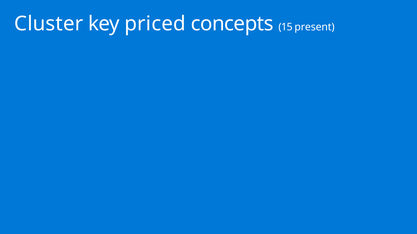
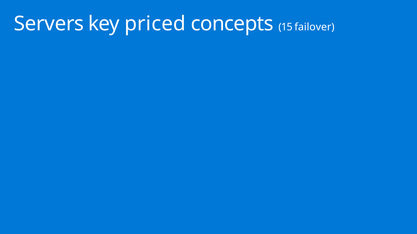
Cluster: Cluster -> Servers
present: present -> failover
